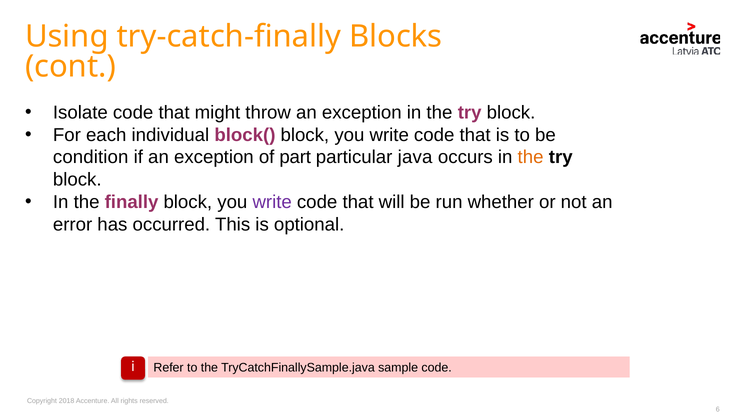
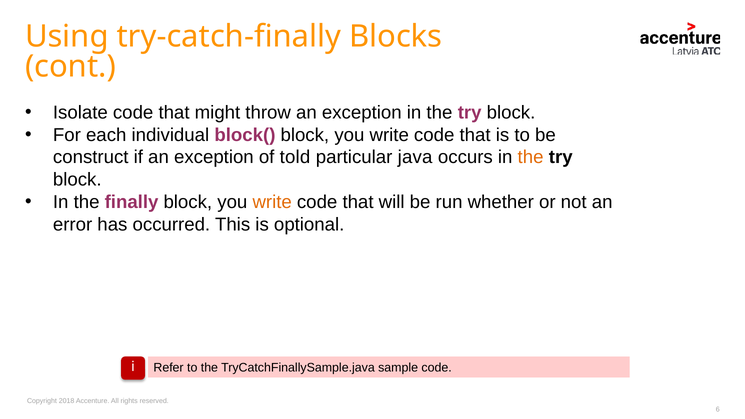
condition: condition -> construct
part: part -> told
write at (272, 202) colour: purple -> orange
